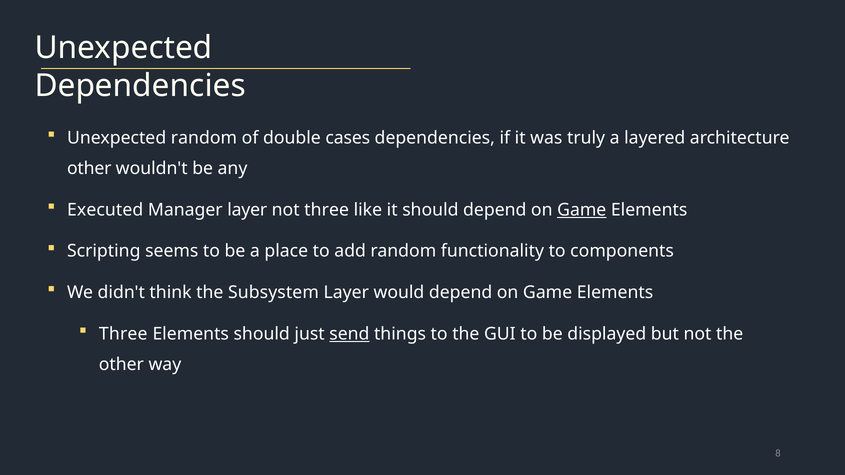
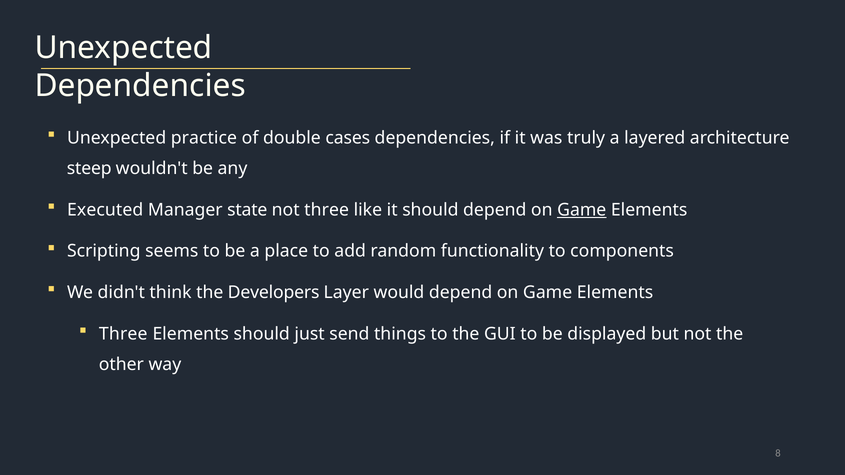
Unexpected random: random -> practice
other at (89, 169): other -> steep
Manager layer: layer -> state
Subsystem: Subsystem -> Developers
send underline: present -> none
